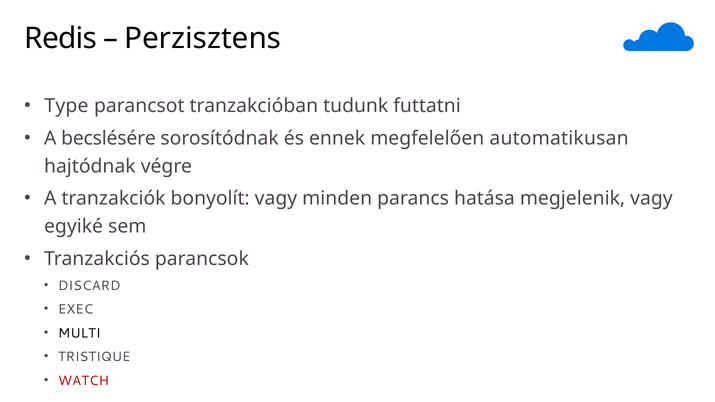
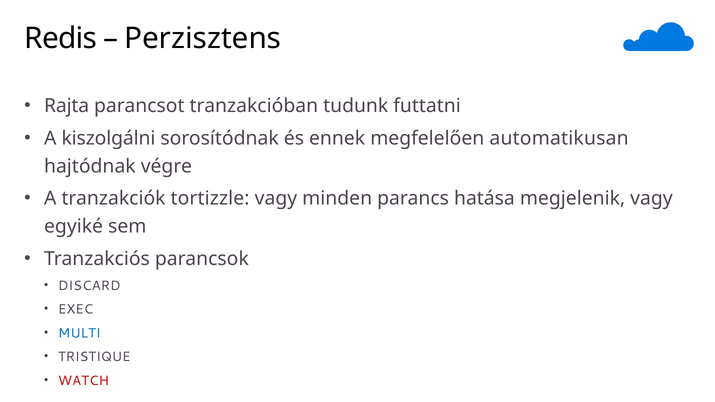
Type: Type -> Rajta
becslésére: becslésére -> kiszolgálni
bonyolít: bonyolít -> tortizzle
MULTI colour: black -> blue
